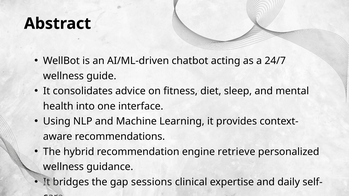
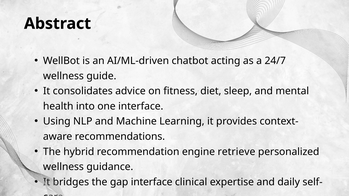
gap sessions: sessions -> interface
